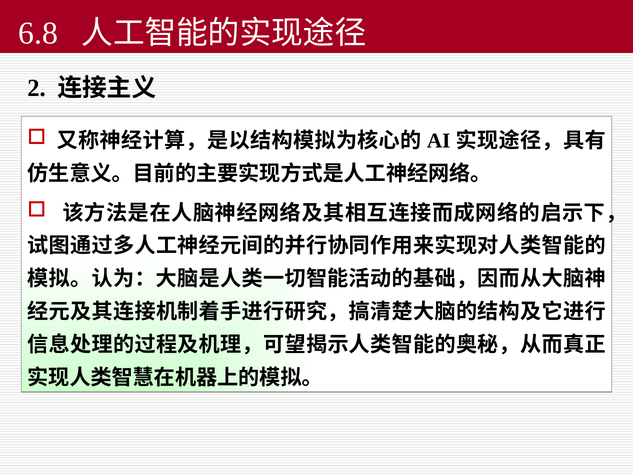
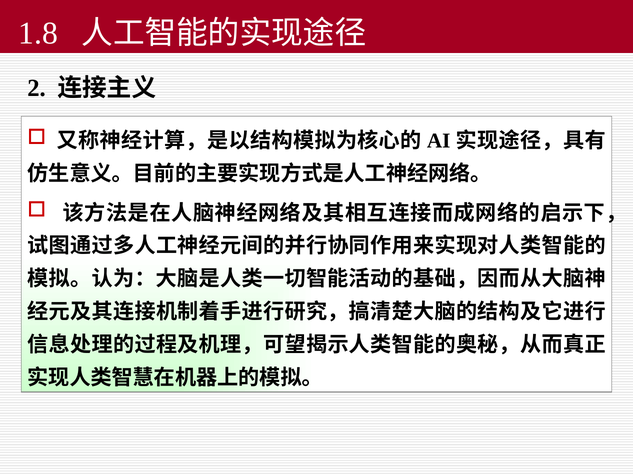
6.8: 6.8 -> 1.8
